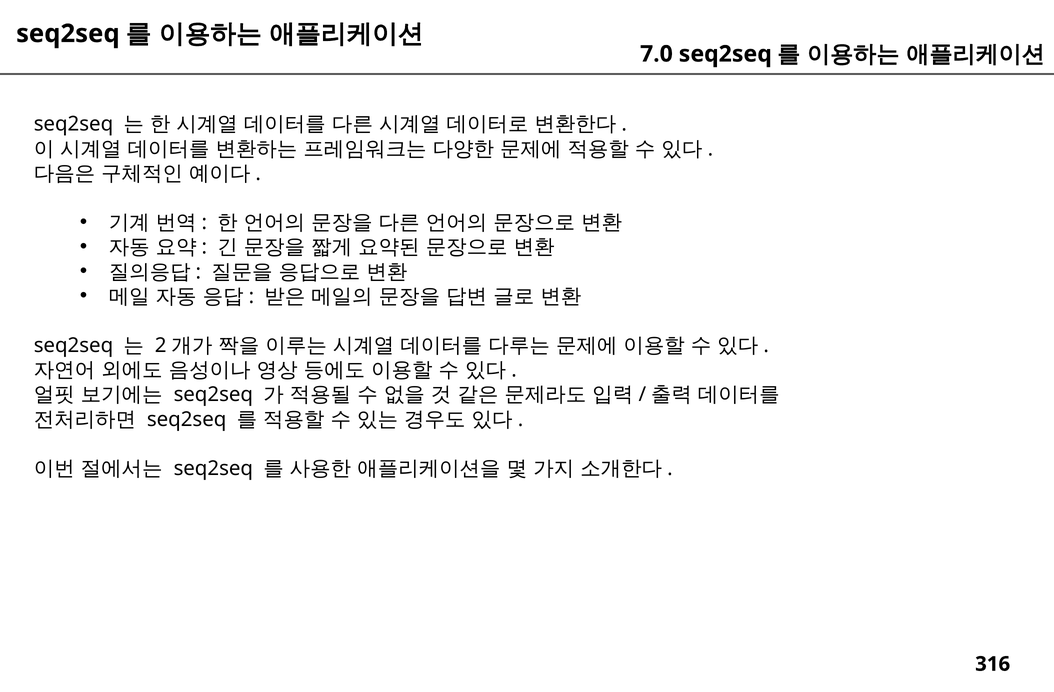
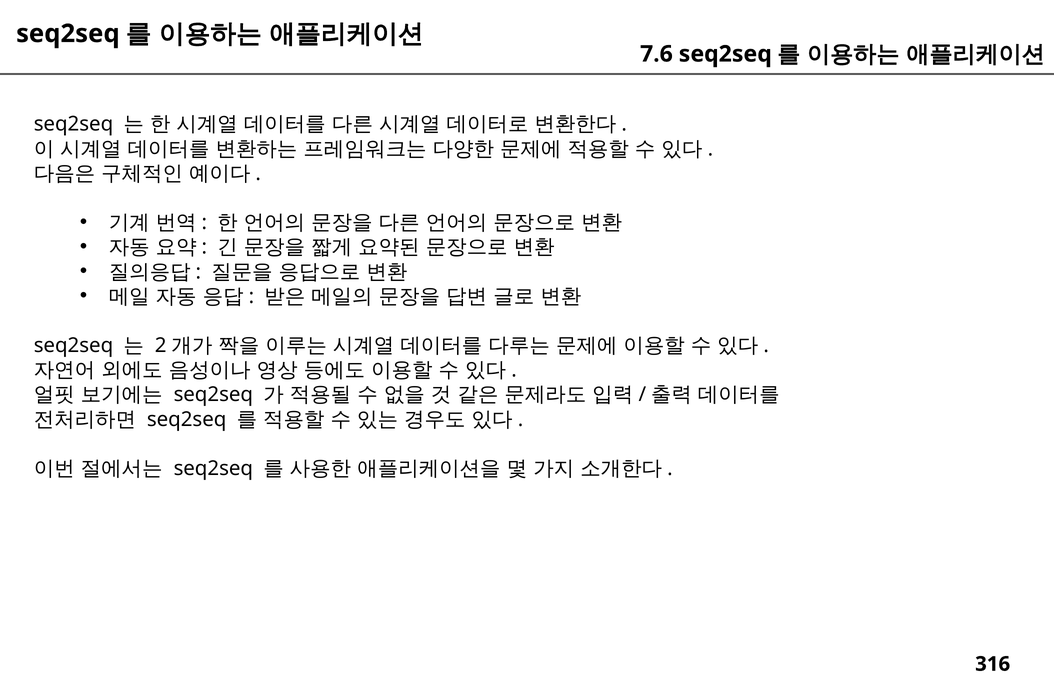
7.0: 7.0 -> 7.6
